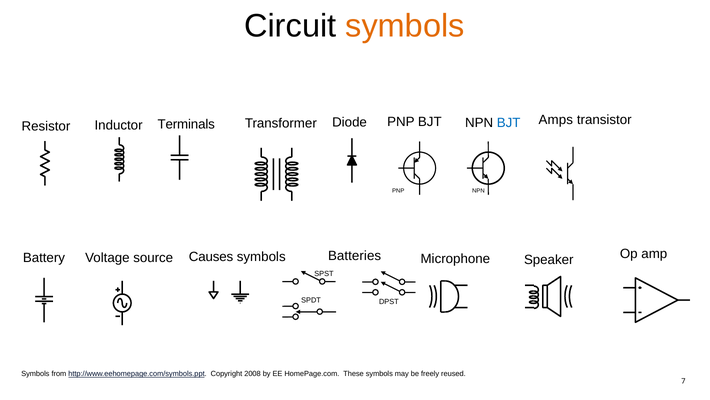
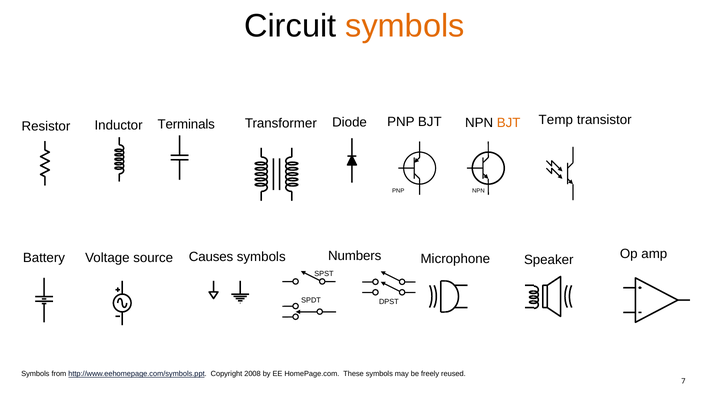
Amps: Amps -> Temp
BJT at (509, 123) colour: blue -> orange
Batteries: Batteries -> Numbers
